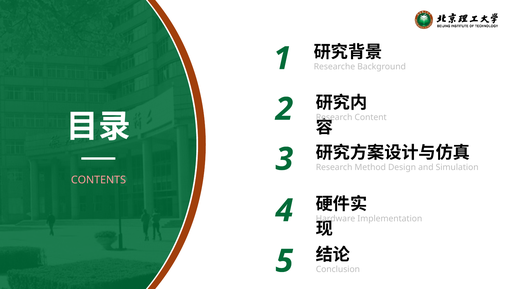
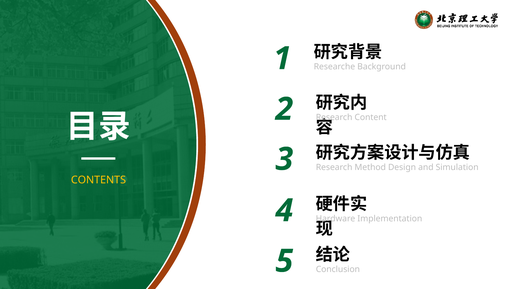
CONTENTS colour: pink -> yellow
